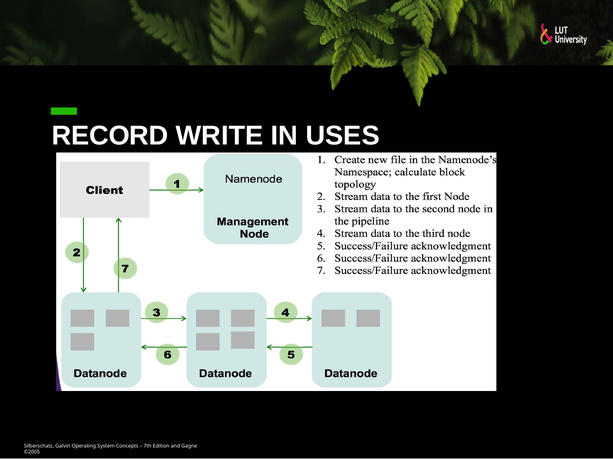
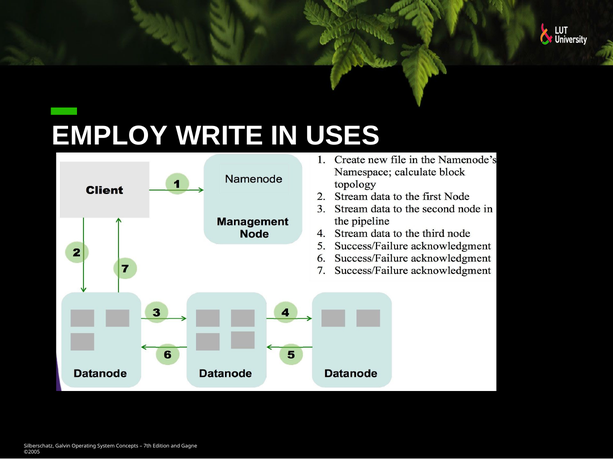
RECORD: RECORD -> EMPLOY
